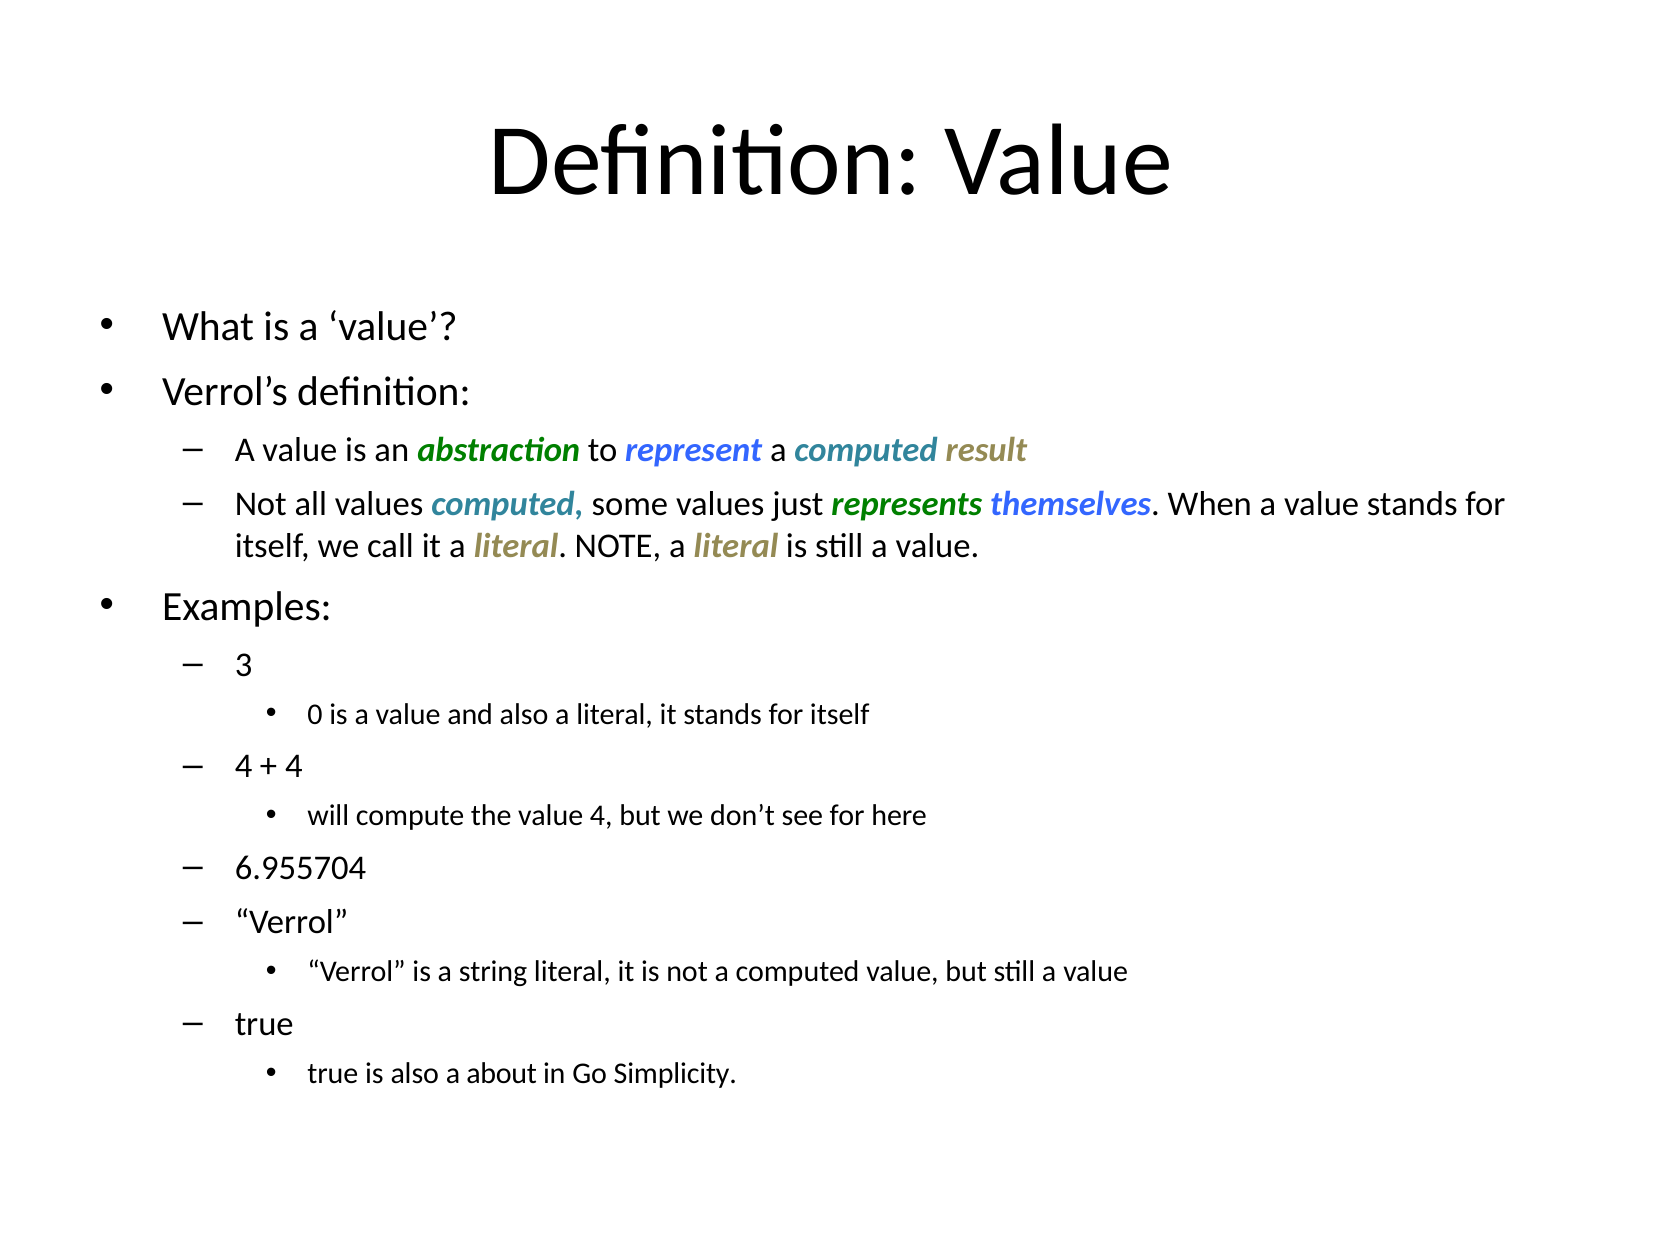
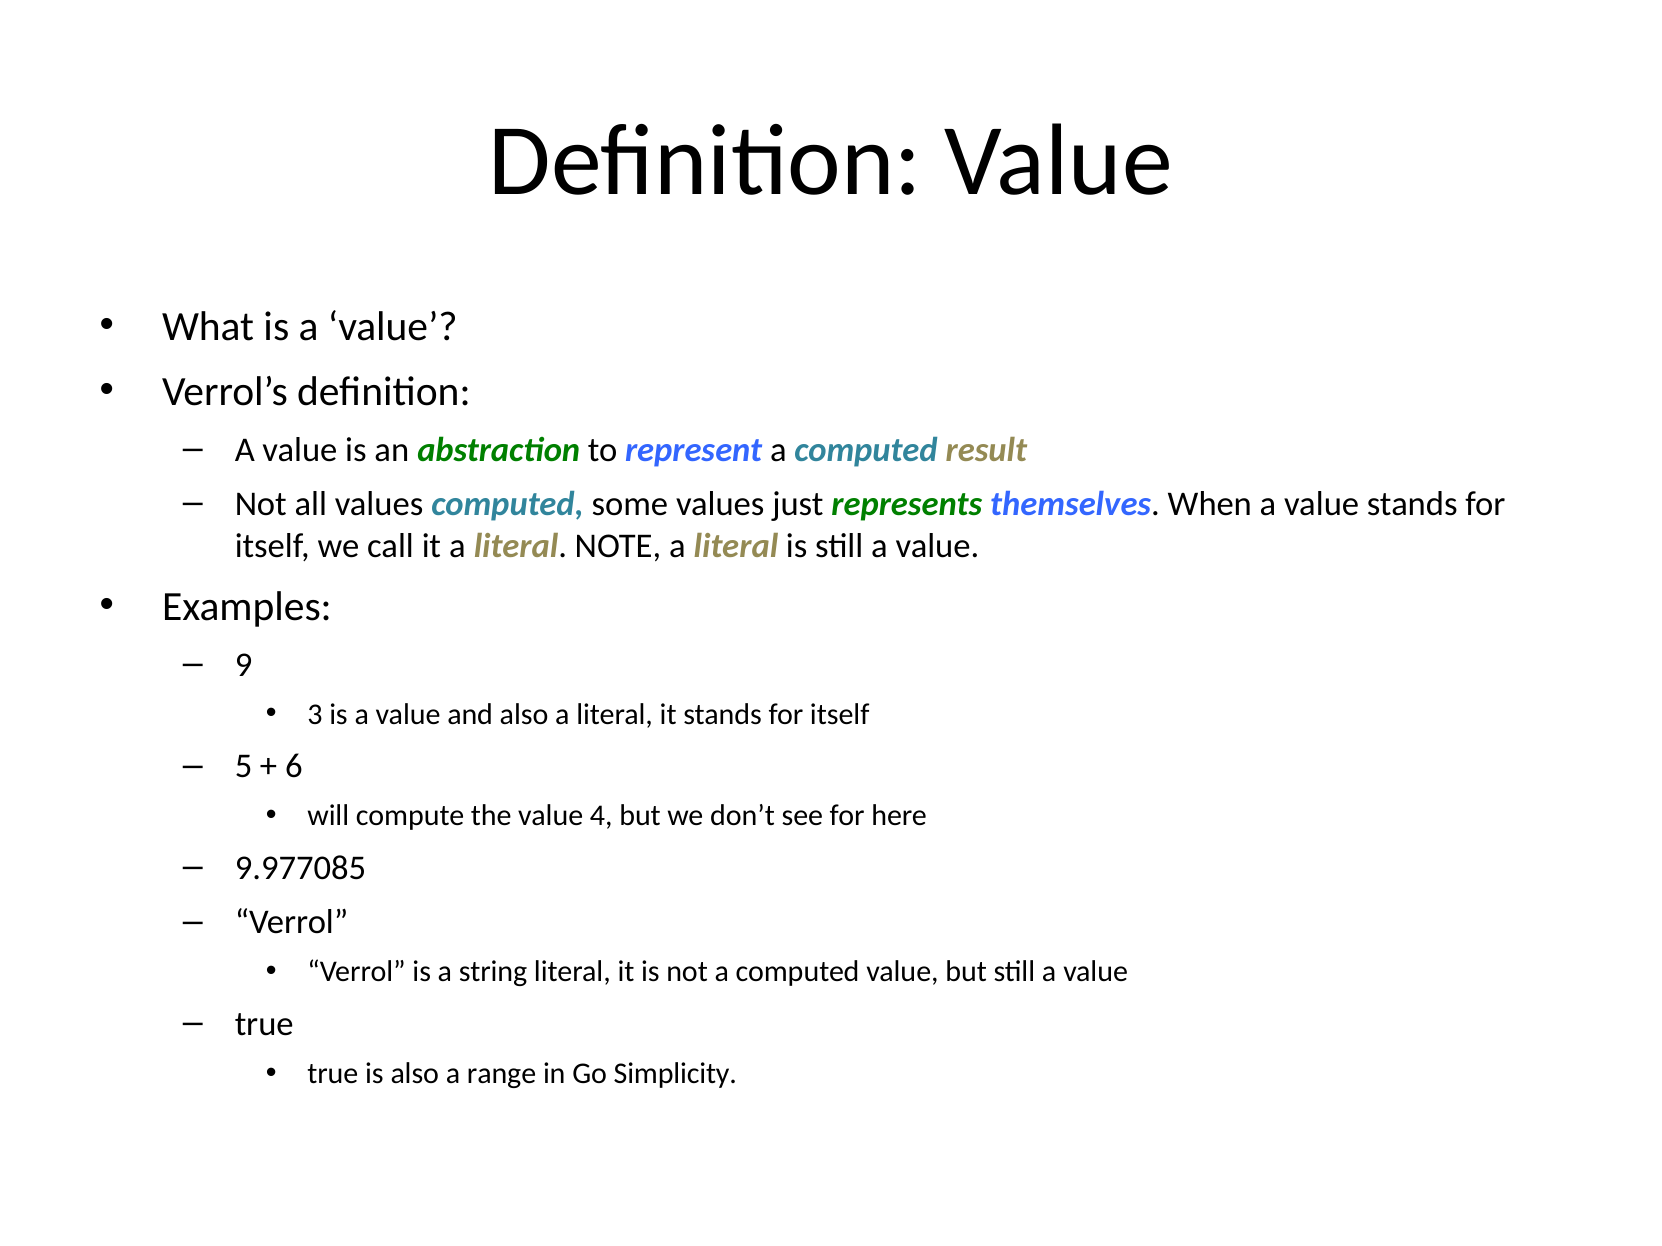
3: 3 -> 9
0: 0 -> 3
4 at (244, 767): 4 -> 5
4 at (294, 767): 4 -> 6
6.955704: 6.955704 -> 9.977085
about: about -> range
